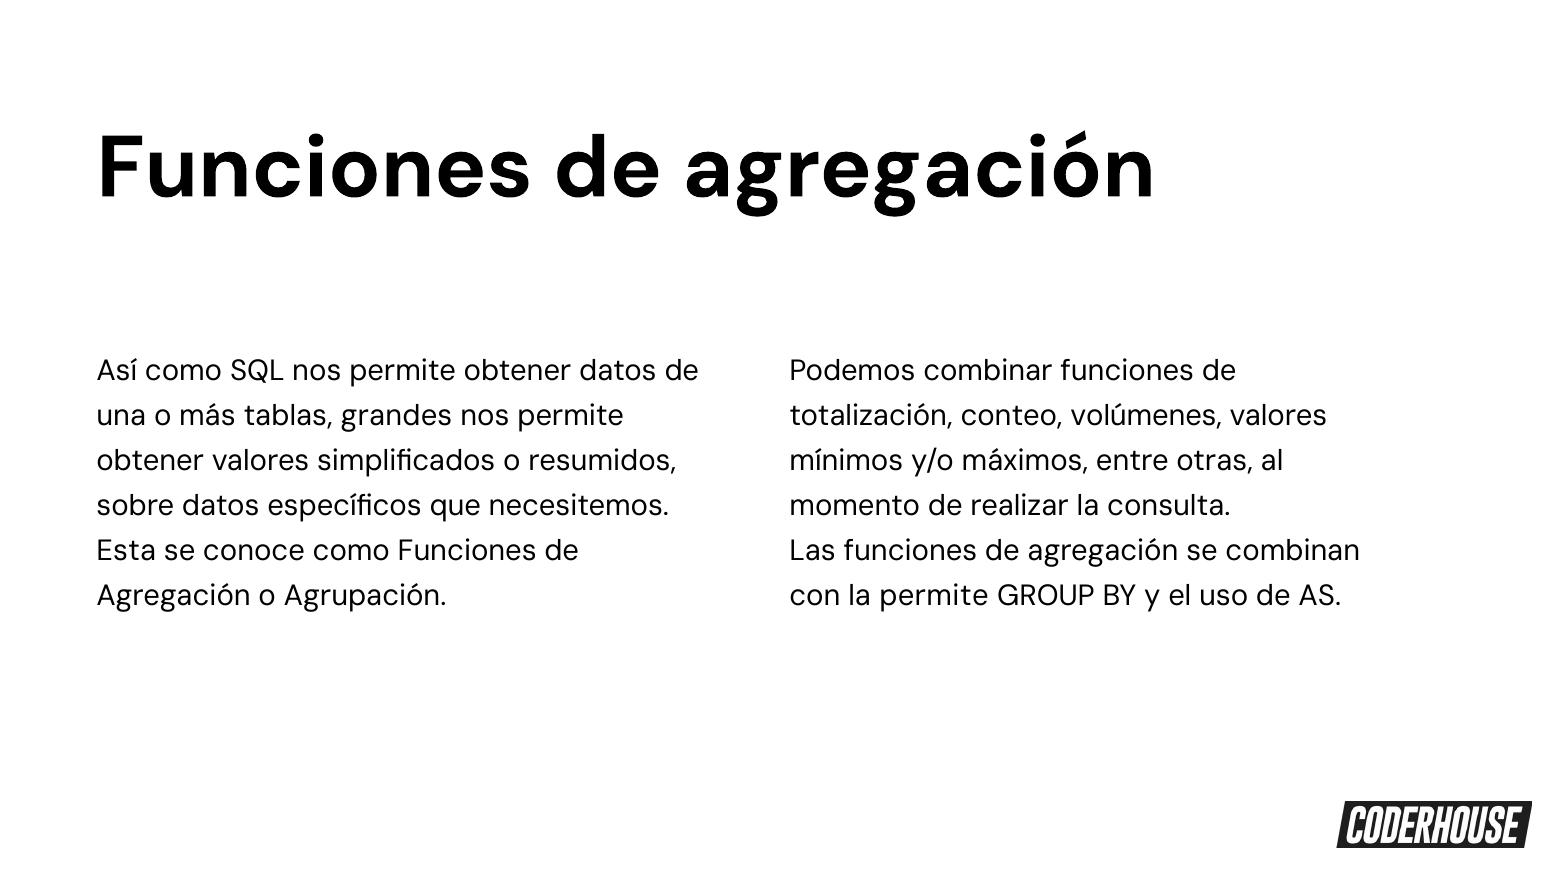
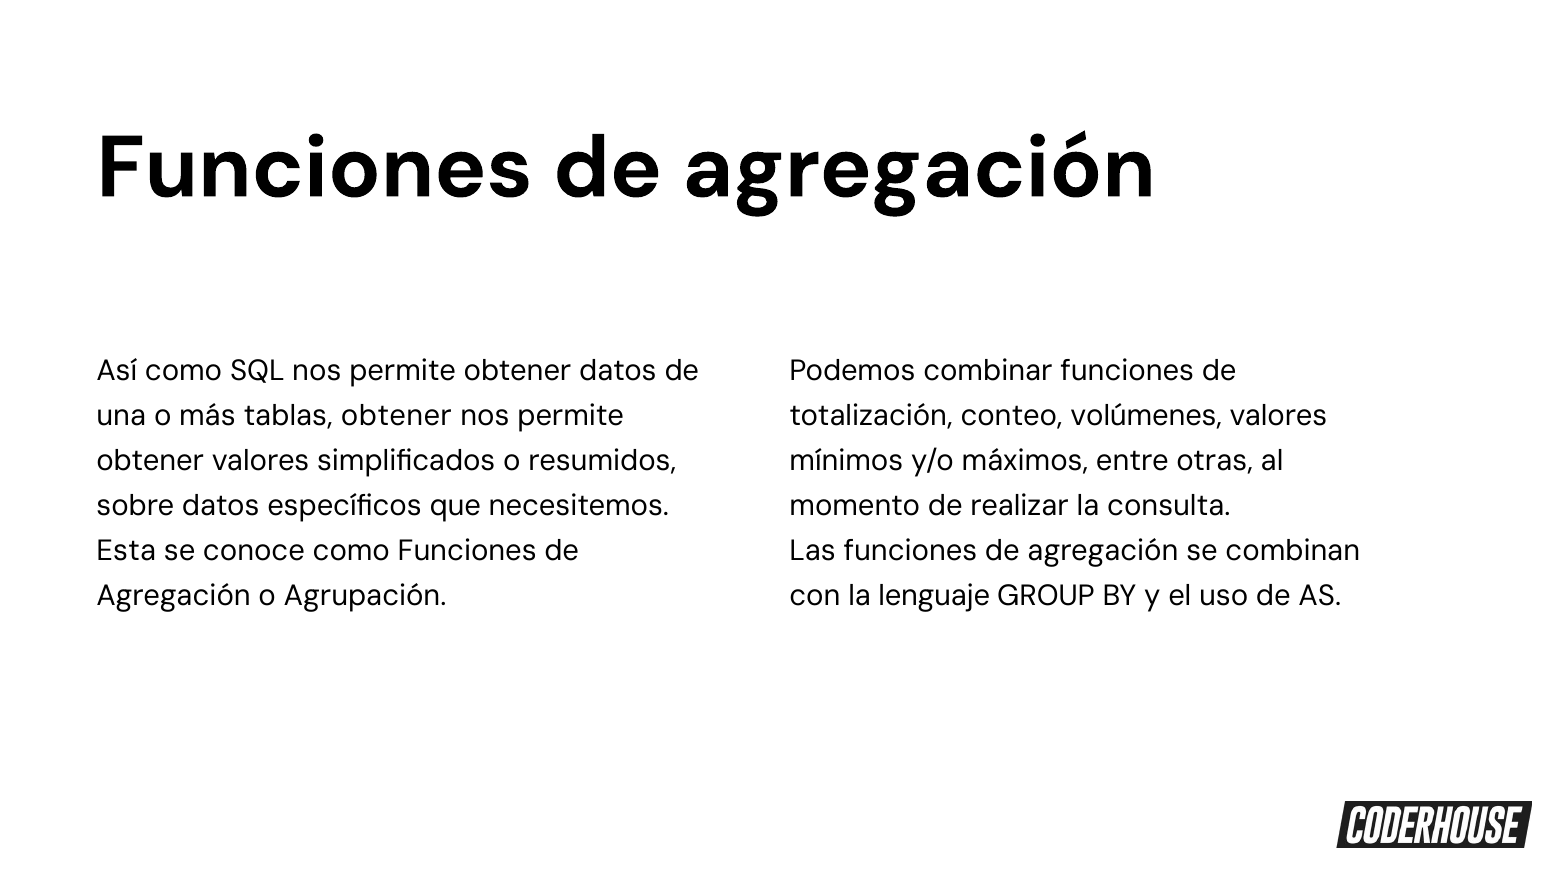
tablas grandes: grandes -> obtener
la permite: permite -> lenguaje
